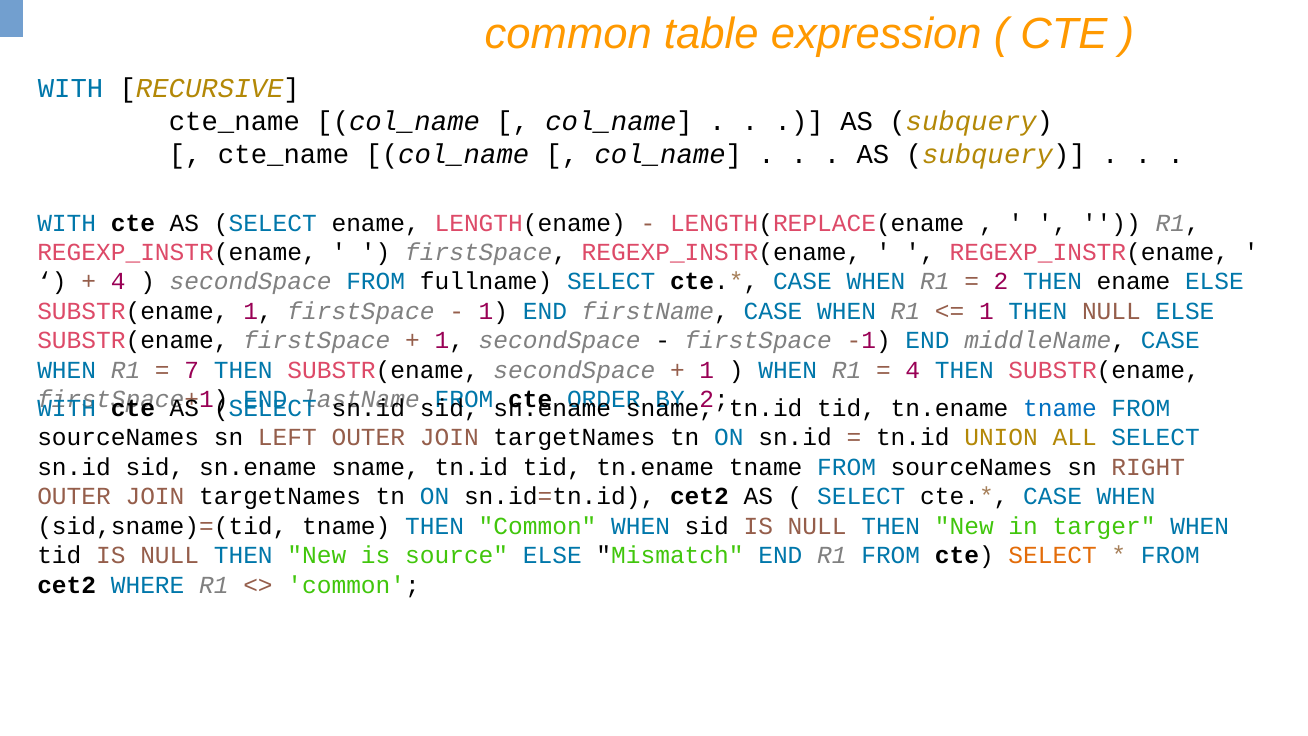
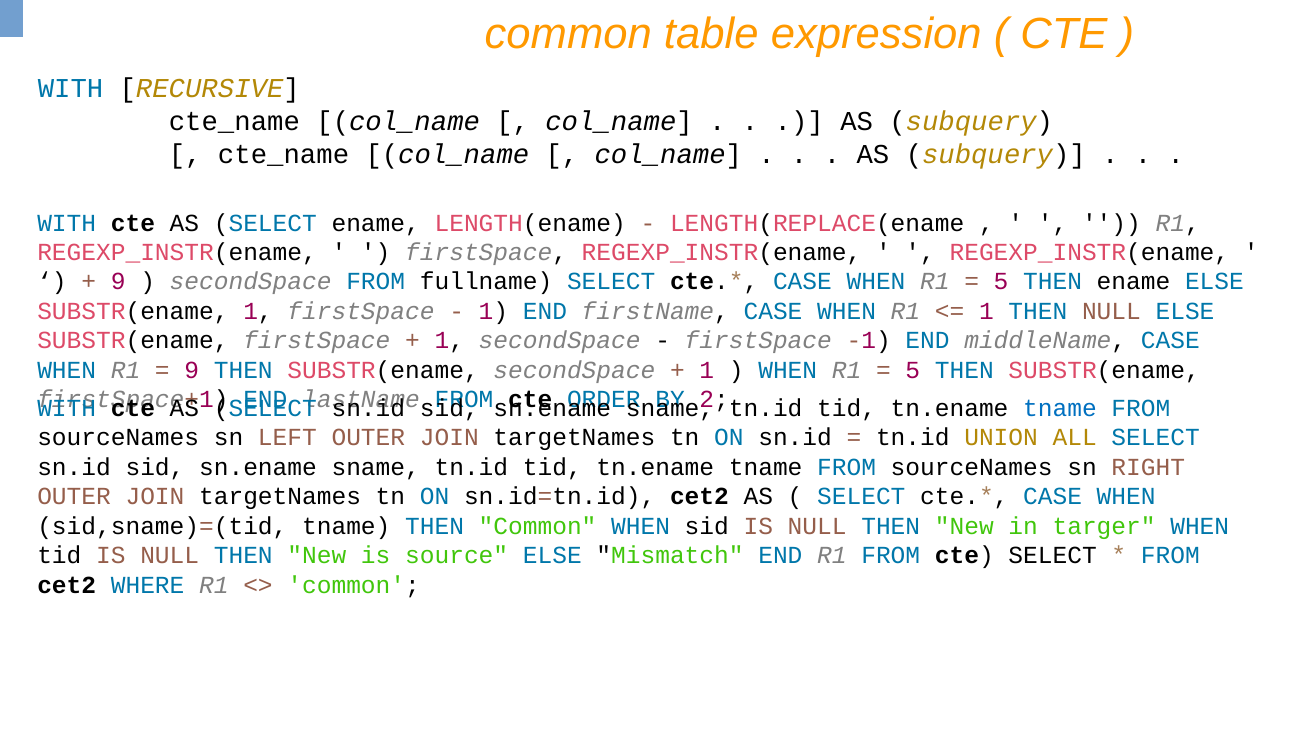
4 at (118, 282): 4 -> 9
2 at (1001, 282): 2 -> 5
7 at (192, 370): 7 -> 9
4 at (913, 370): 4 -> 5
SELECT at (1053, 555) colour: orange -> black
